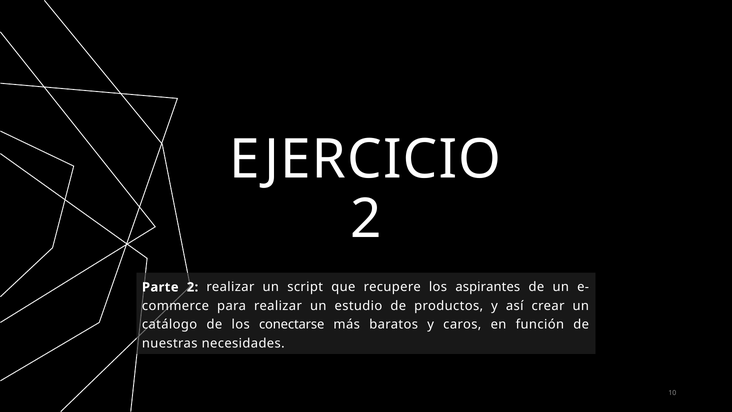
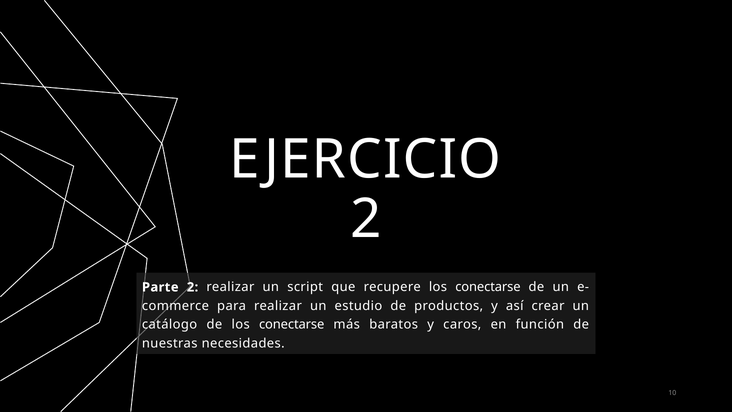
recupere los aspirantes: aspirantes -> conectarse
